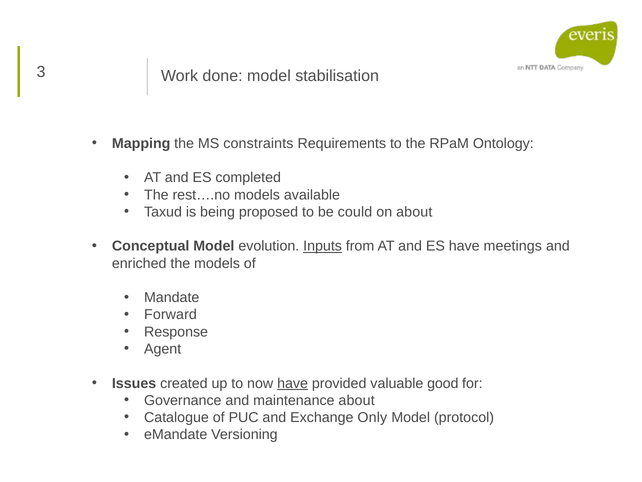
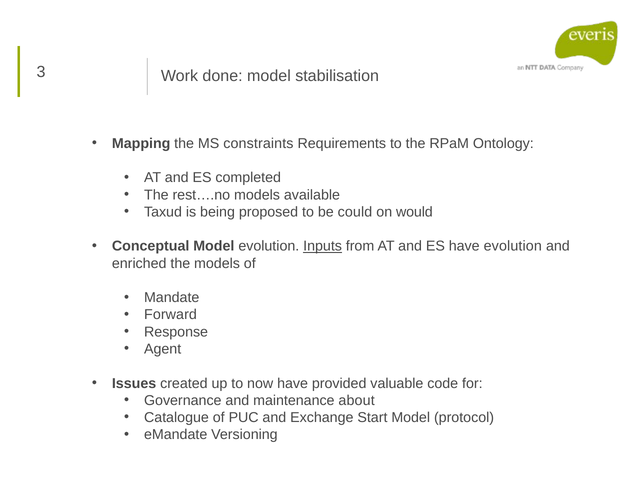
on about: about -> would
have meetings: meetings -> evolution
have at (293, 383) underline: present -> none
good: good -> code
Only: Only -> Start
